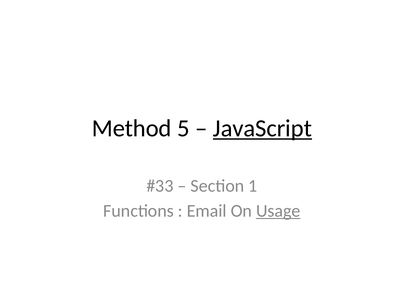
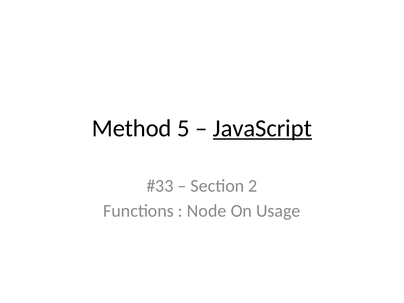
1: 1 -> 2
Email: Email -> Node
Usage underline: present -> none
